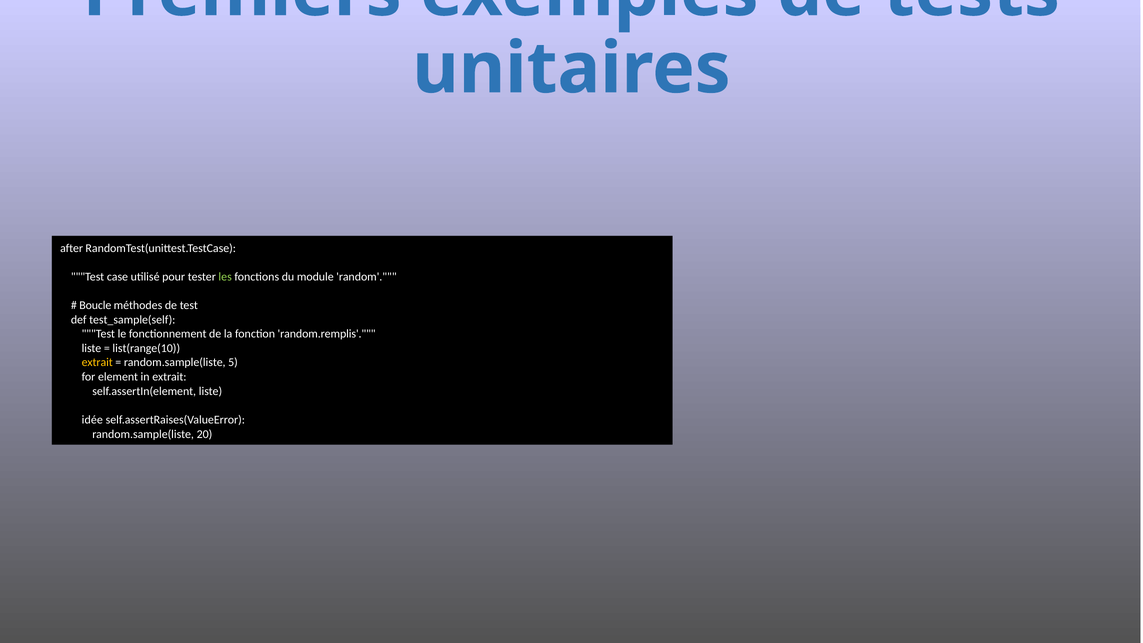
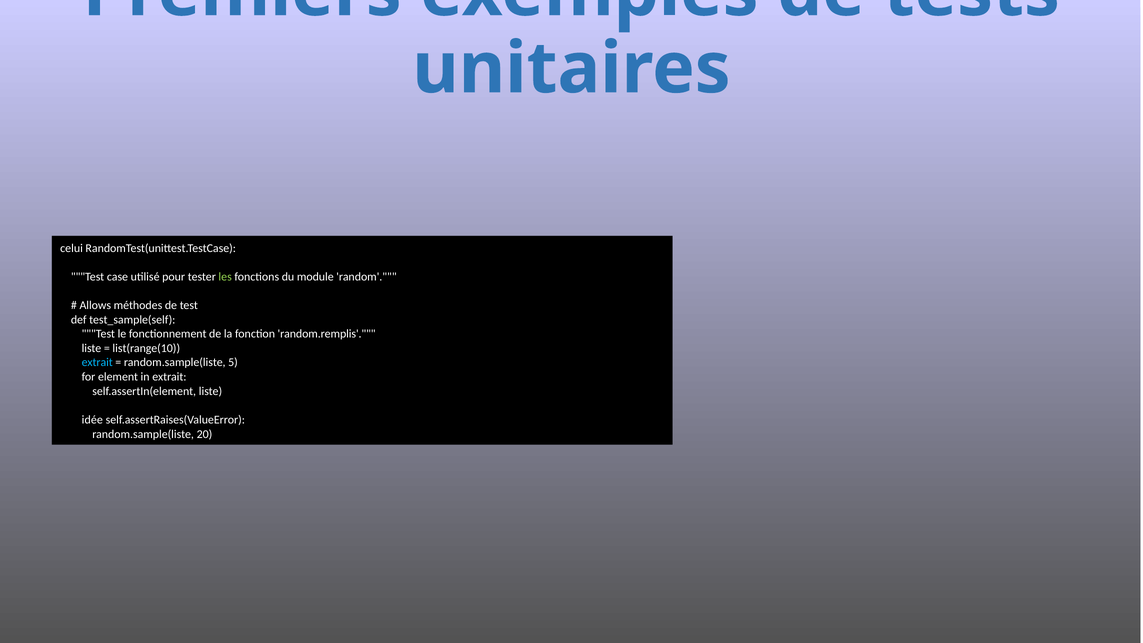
after: after -> celui
Boucle: Boucle -> Allows
extrait at (97, 363) colour: yellow -> light blue
